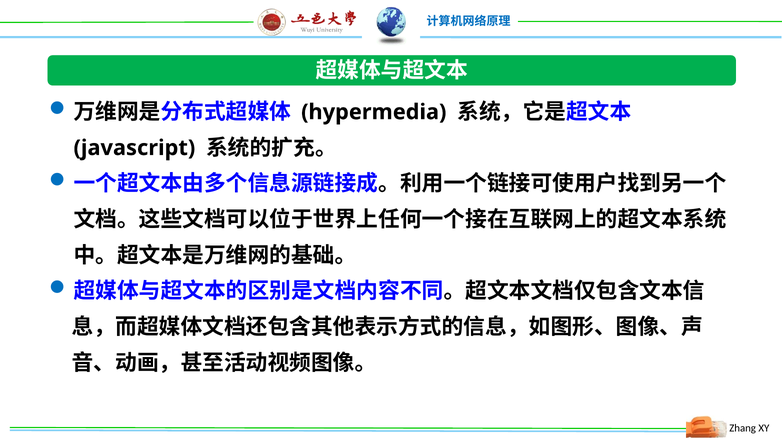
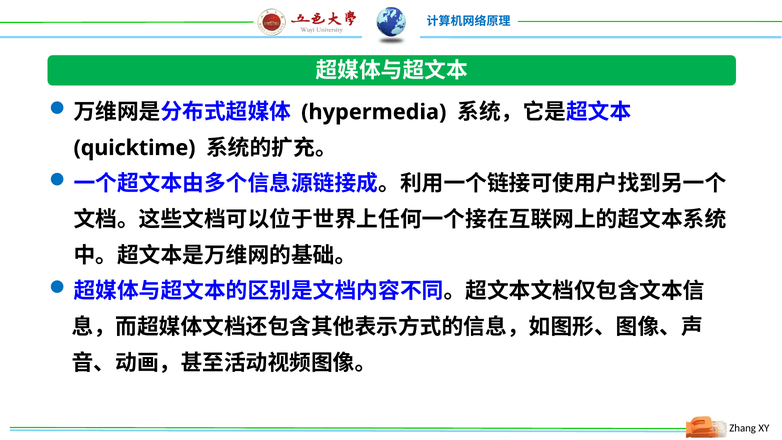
javascript: javascript -> quicktime
